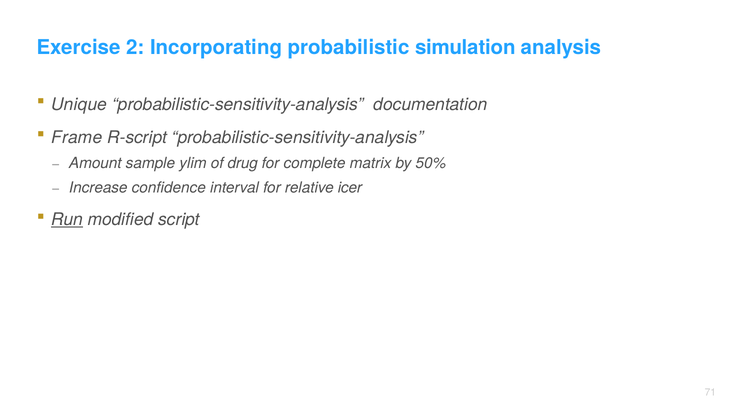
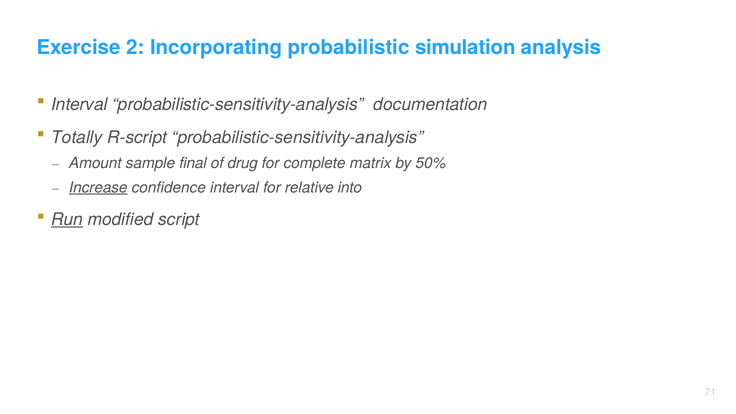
Unique at (79, 104): Unique -> Interval
Frame: Frame -> Totally
ylim: ylim -> final
Increase underline: none -> present
icer: icer -> into
